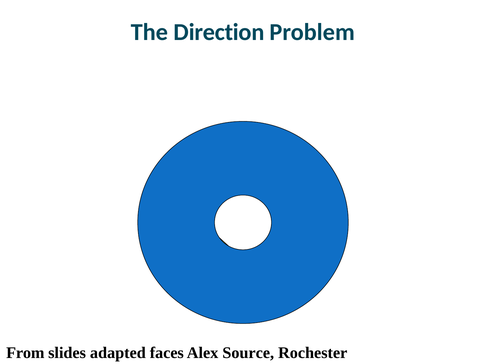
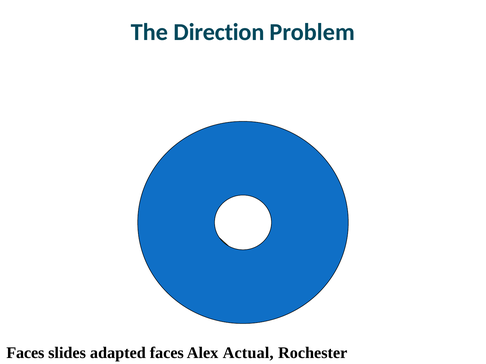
From at (25, 353): From -> Faces
Source: Source -> Actual
